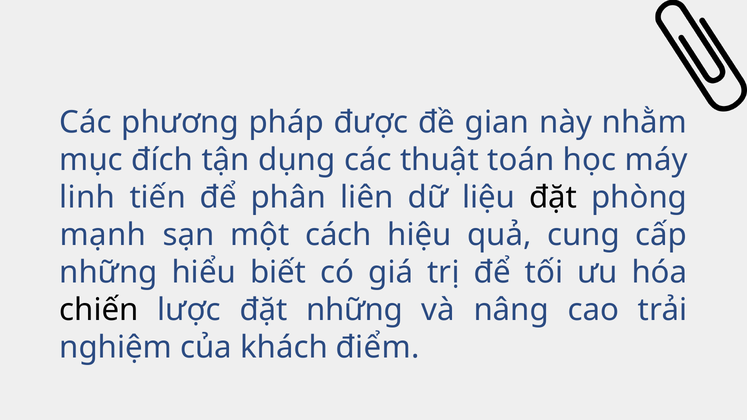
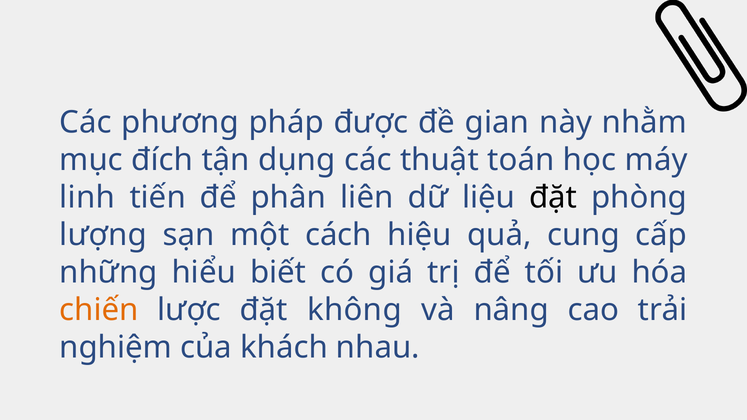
mạnh: mạnh -> lượng
chiến colour: black -> orange
đặt những: những -> không
điểm: điểm -> nhau
